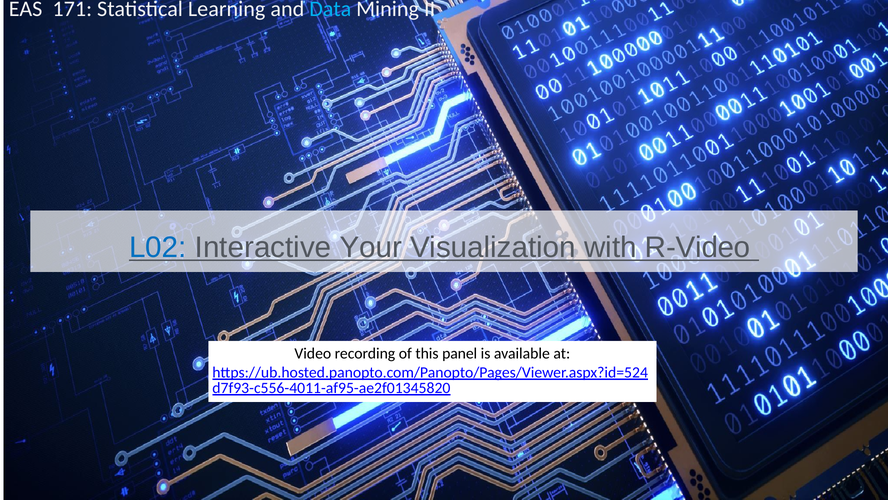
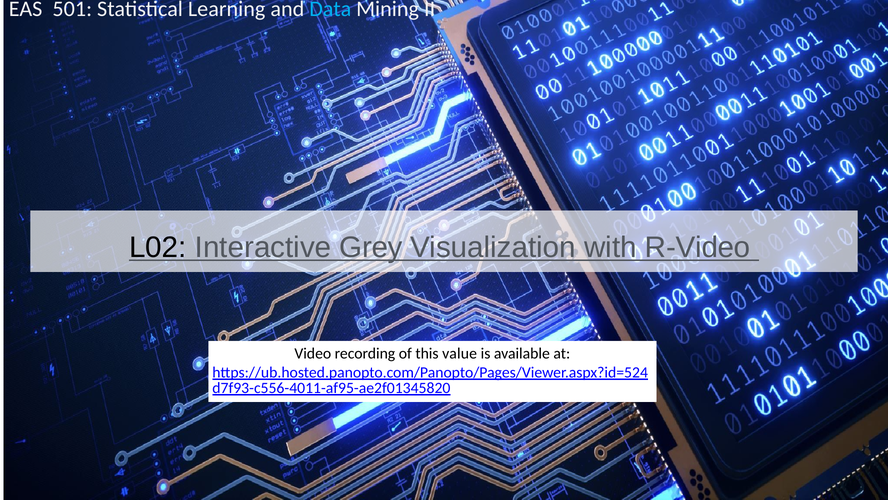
171: 171 -> 501
L02 colour: blue -> black
Your: Your -> Grey
panel: panel -> value
